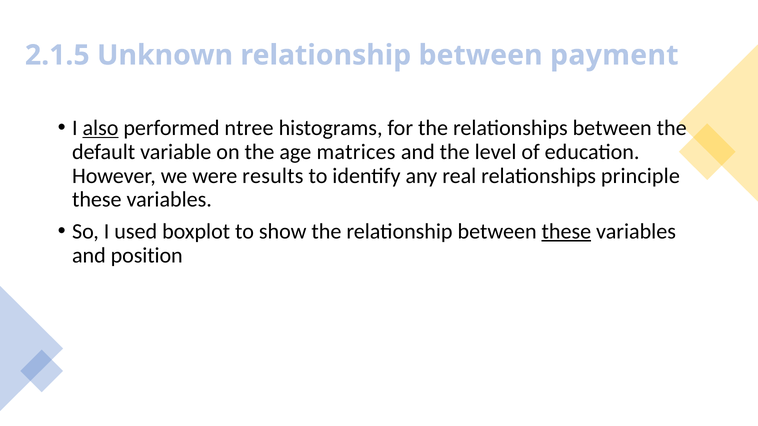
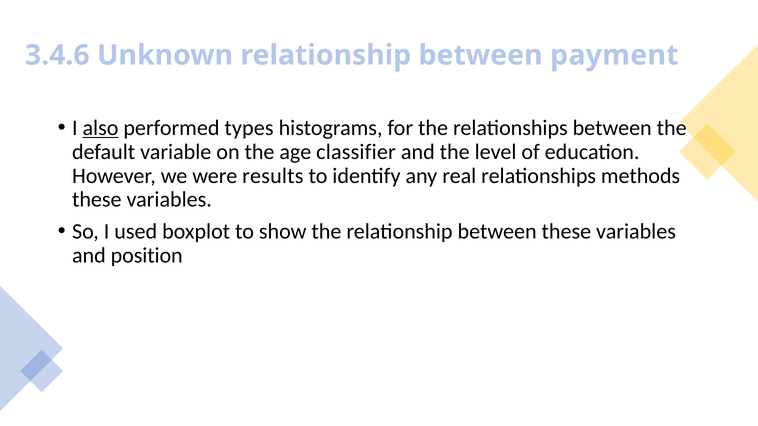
2.1.5: 2.1.5 -> 3.4.6
ntree: ntree -> types
matrices: matrices -> classifier
principle: principle -> methods
these at (566, 232) underline: present -> none
